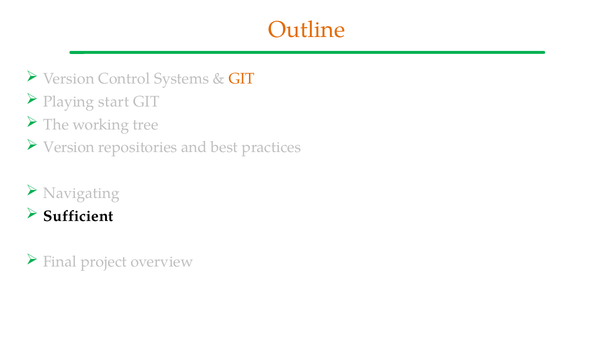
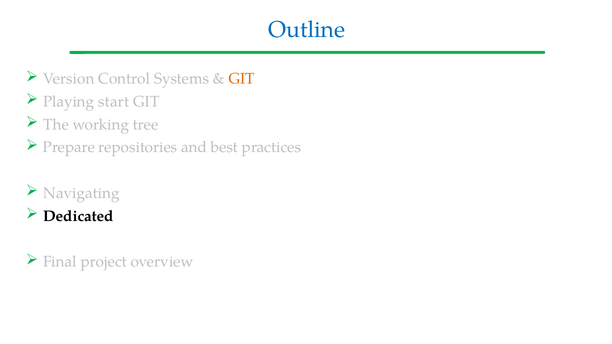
Outline colour: orange -> blue
Version at (69, 147): Version -> Prepare
Sufficient: Sufficient -> Dedicated
